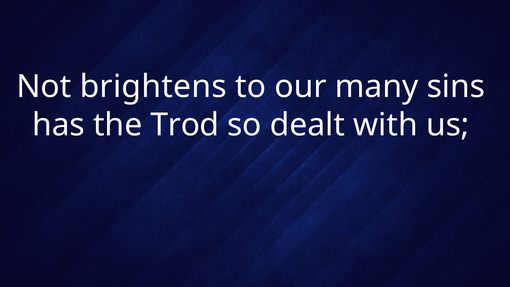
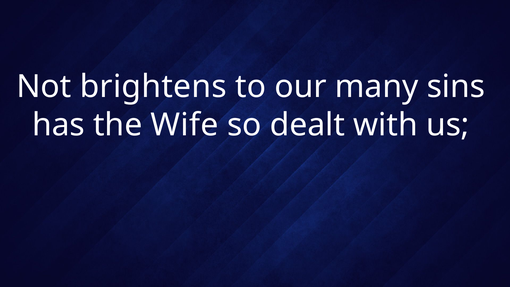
Trod: Trod -> Wife
